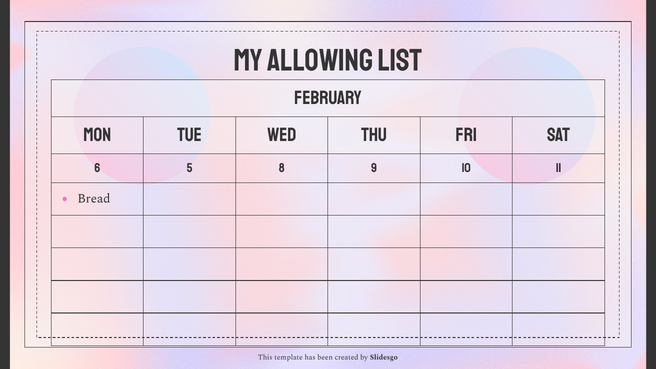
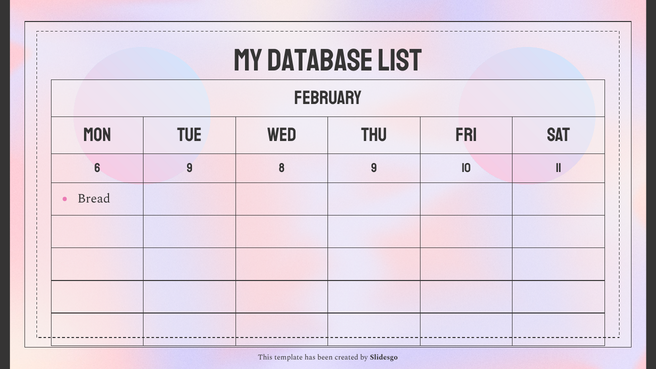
allowing: allowing -> database
6 5: 5 -> 9
